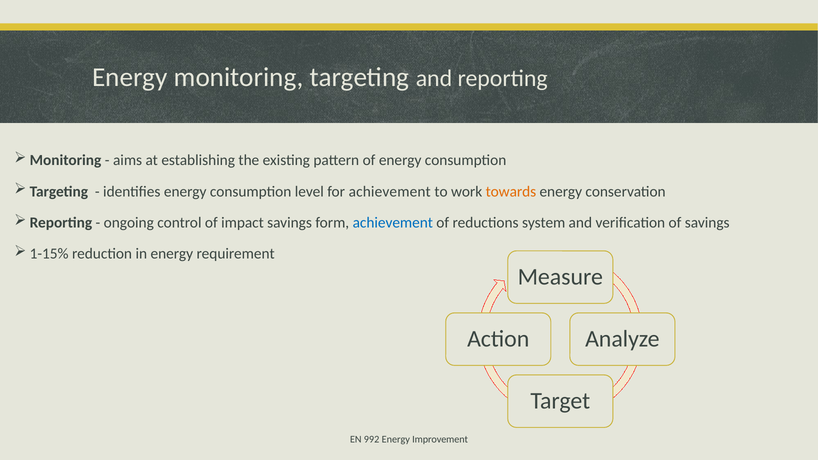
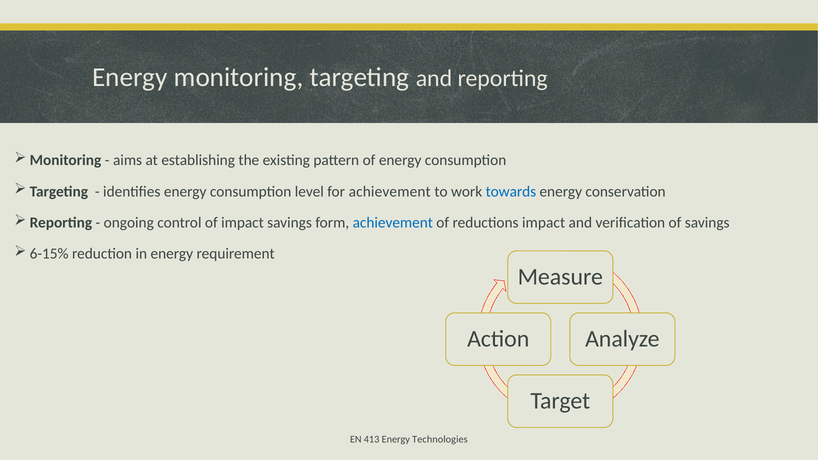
towards colour: orange -> blue
reductions system: system -> impact
1-15%: 1-15% -> 6-15%
992: 992 -> 413
Improvement: Improvement -> Technologies
